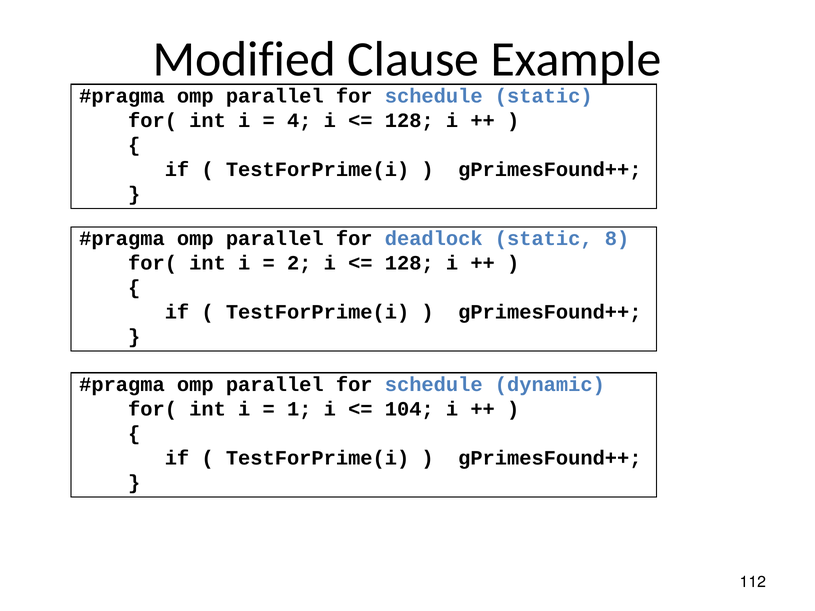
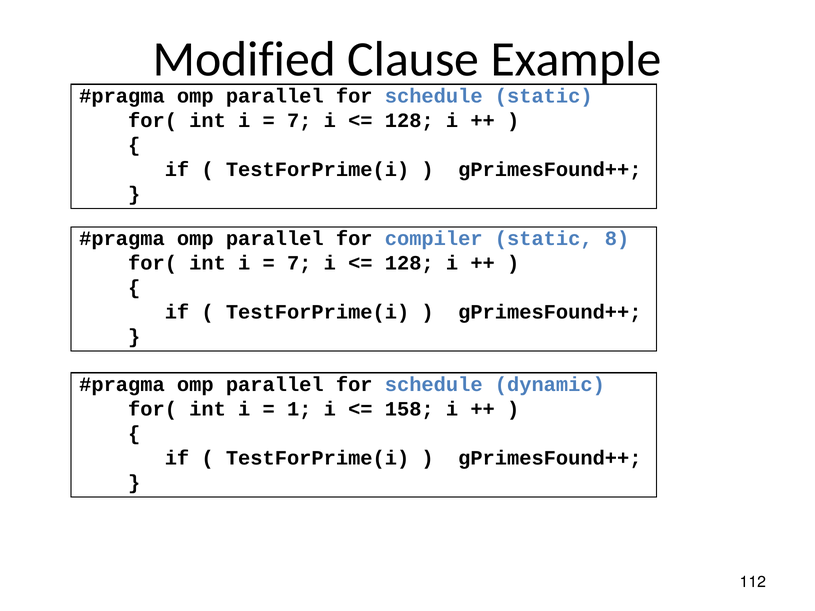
4 at (299, 121): 4 -> 7
deadlock: deadlock -> compiler
2 at (299, 263): 2 -> 7
104: 104 -> 158
